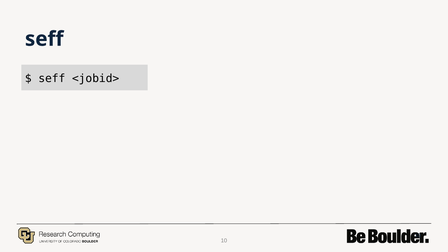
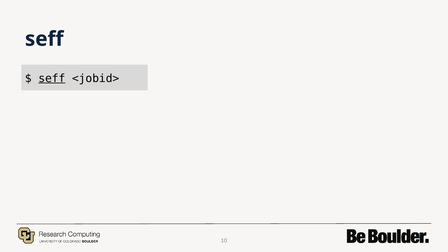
seff at (52, 78) underline: none -> present
